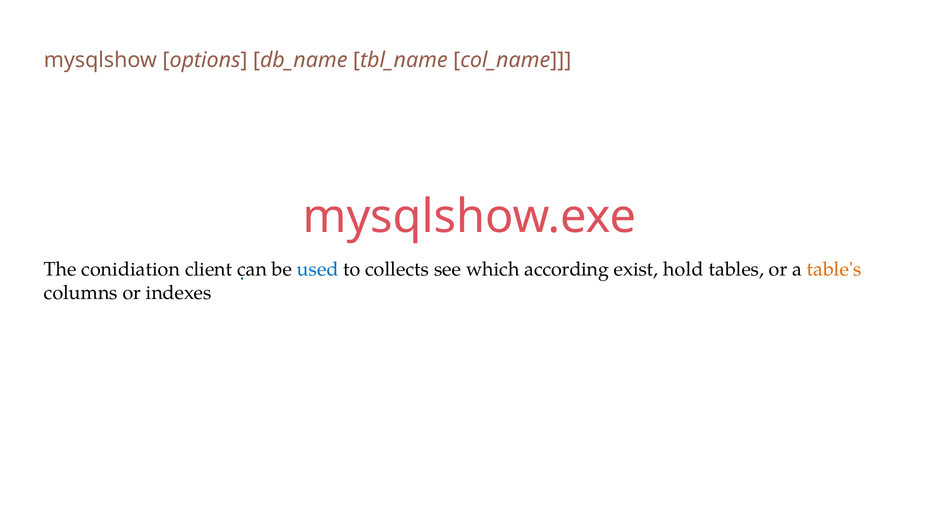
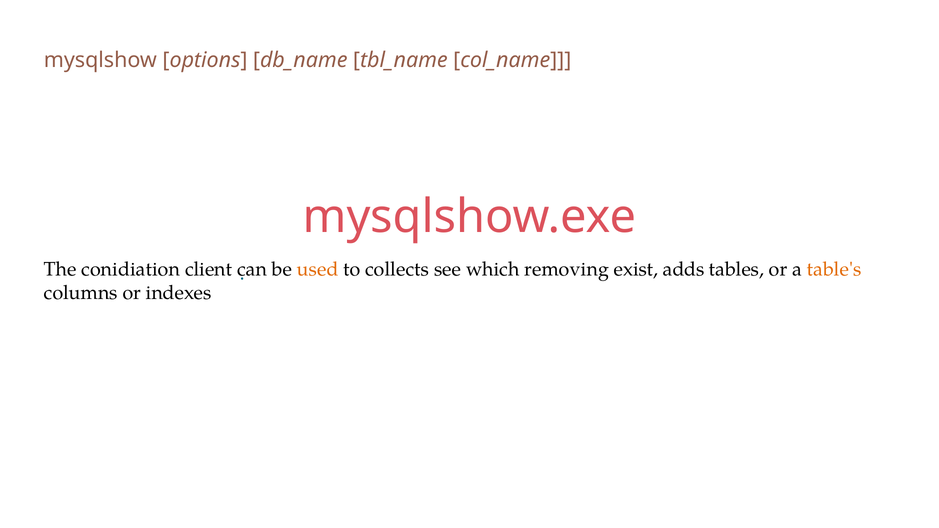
used colour: blue -> orange
according: according -> removing
hold: hold -> adds
